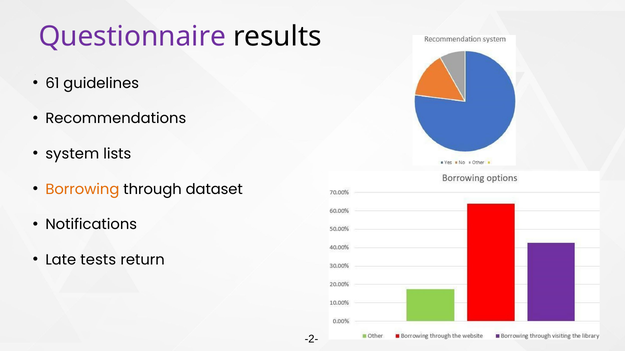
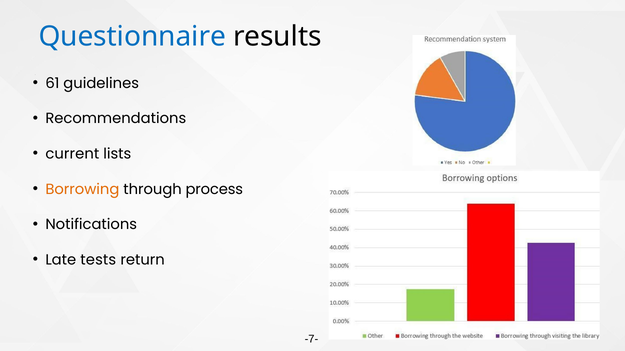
Questionnaire colour: purple -> blue
system: system -> current
dataset: dataset -> process
-2-: -2- -> -7-
